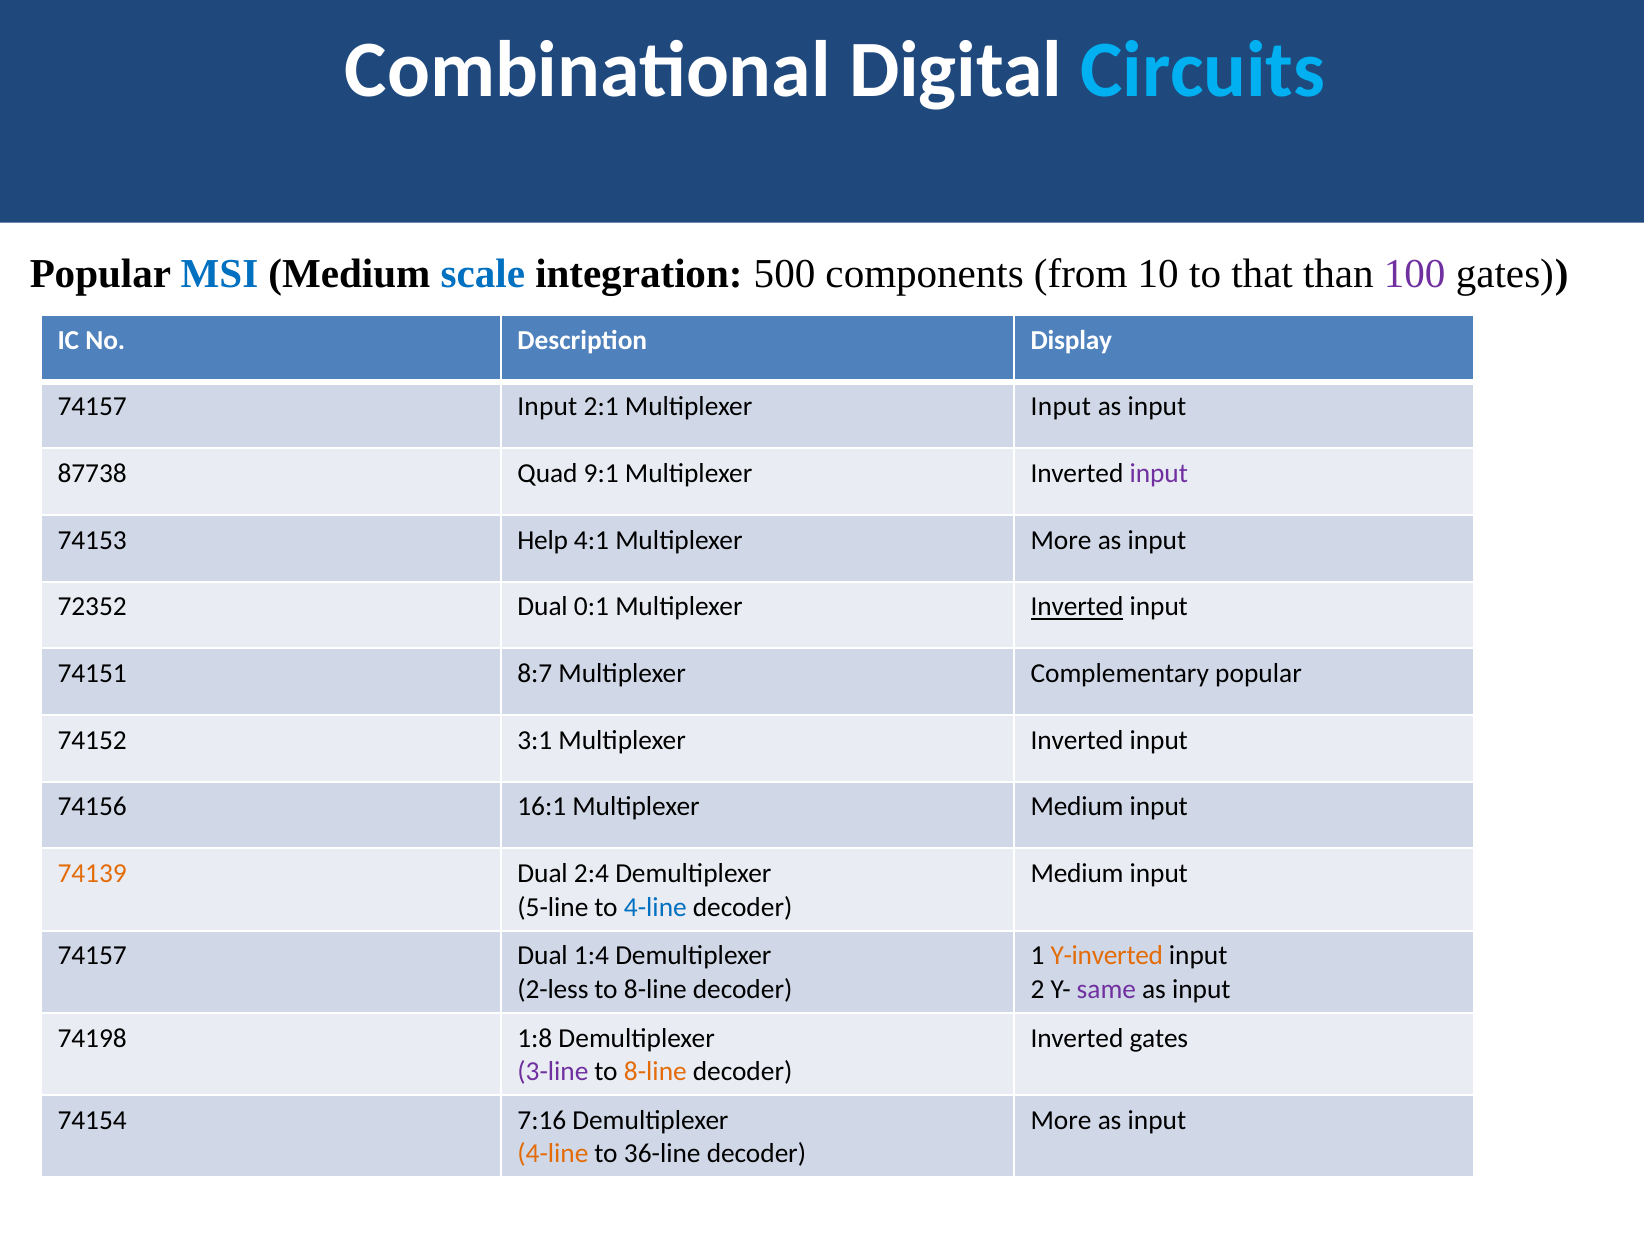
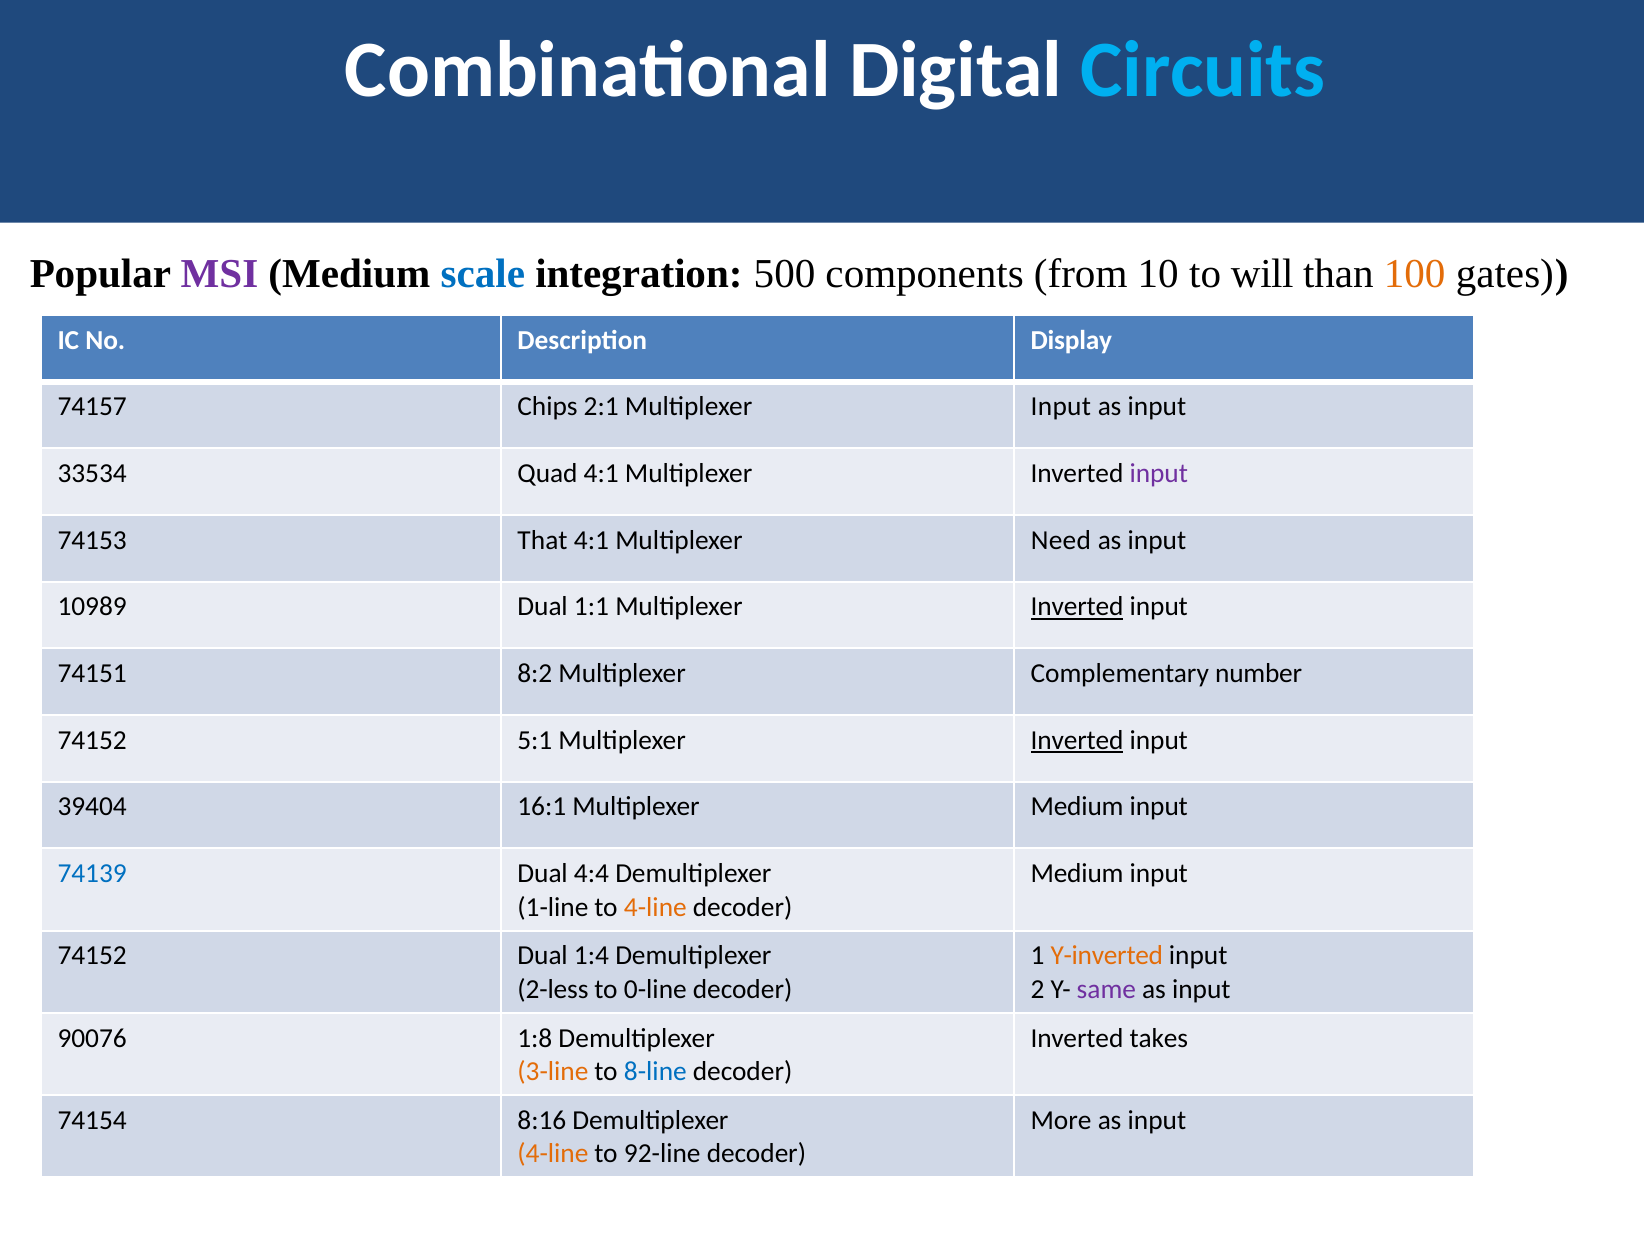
MSI colour: blue -> purple
that: that -> will
100 colour: purple -> orange
74157 Input: Input -> Chips
87738: 87738 -> 33534
Quad 9:1: 9:1 -> 4:1
Help: Help -> That
Multiplexer More: More -> Need
72352: 72352 -> 10989
0:1: 0:1 -> 1:1
8:7: 8:7 -> 8:2
Complementary popular: popular -> number
3:1: 3:1 -> 5:1
Inverted at (1077, 740) underline: none -> present
74156: 74156 -> 39404
74139 colour: orange -> blue
2:4: 2:4 -> 4:4
5-line: 5-line -> 1-line
4-line at (655, 907) colour: blue -> orange
74157 at (92, 956): 74157 -> 74152
8-line at (655, 989): 8-line -> 0-line
74198: 74198 -> 90076
Inverted gates: gates -> takes
3-line colour: purple -> orange
8-line at (655, 1072) colour: orange -> blue
7:16: 7:16 -> 8:16
36-line: 36-line -> 92-line
